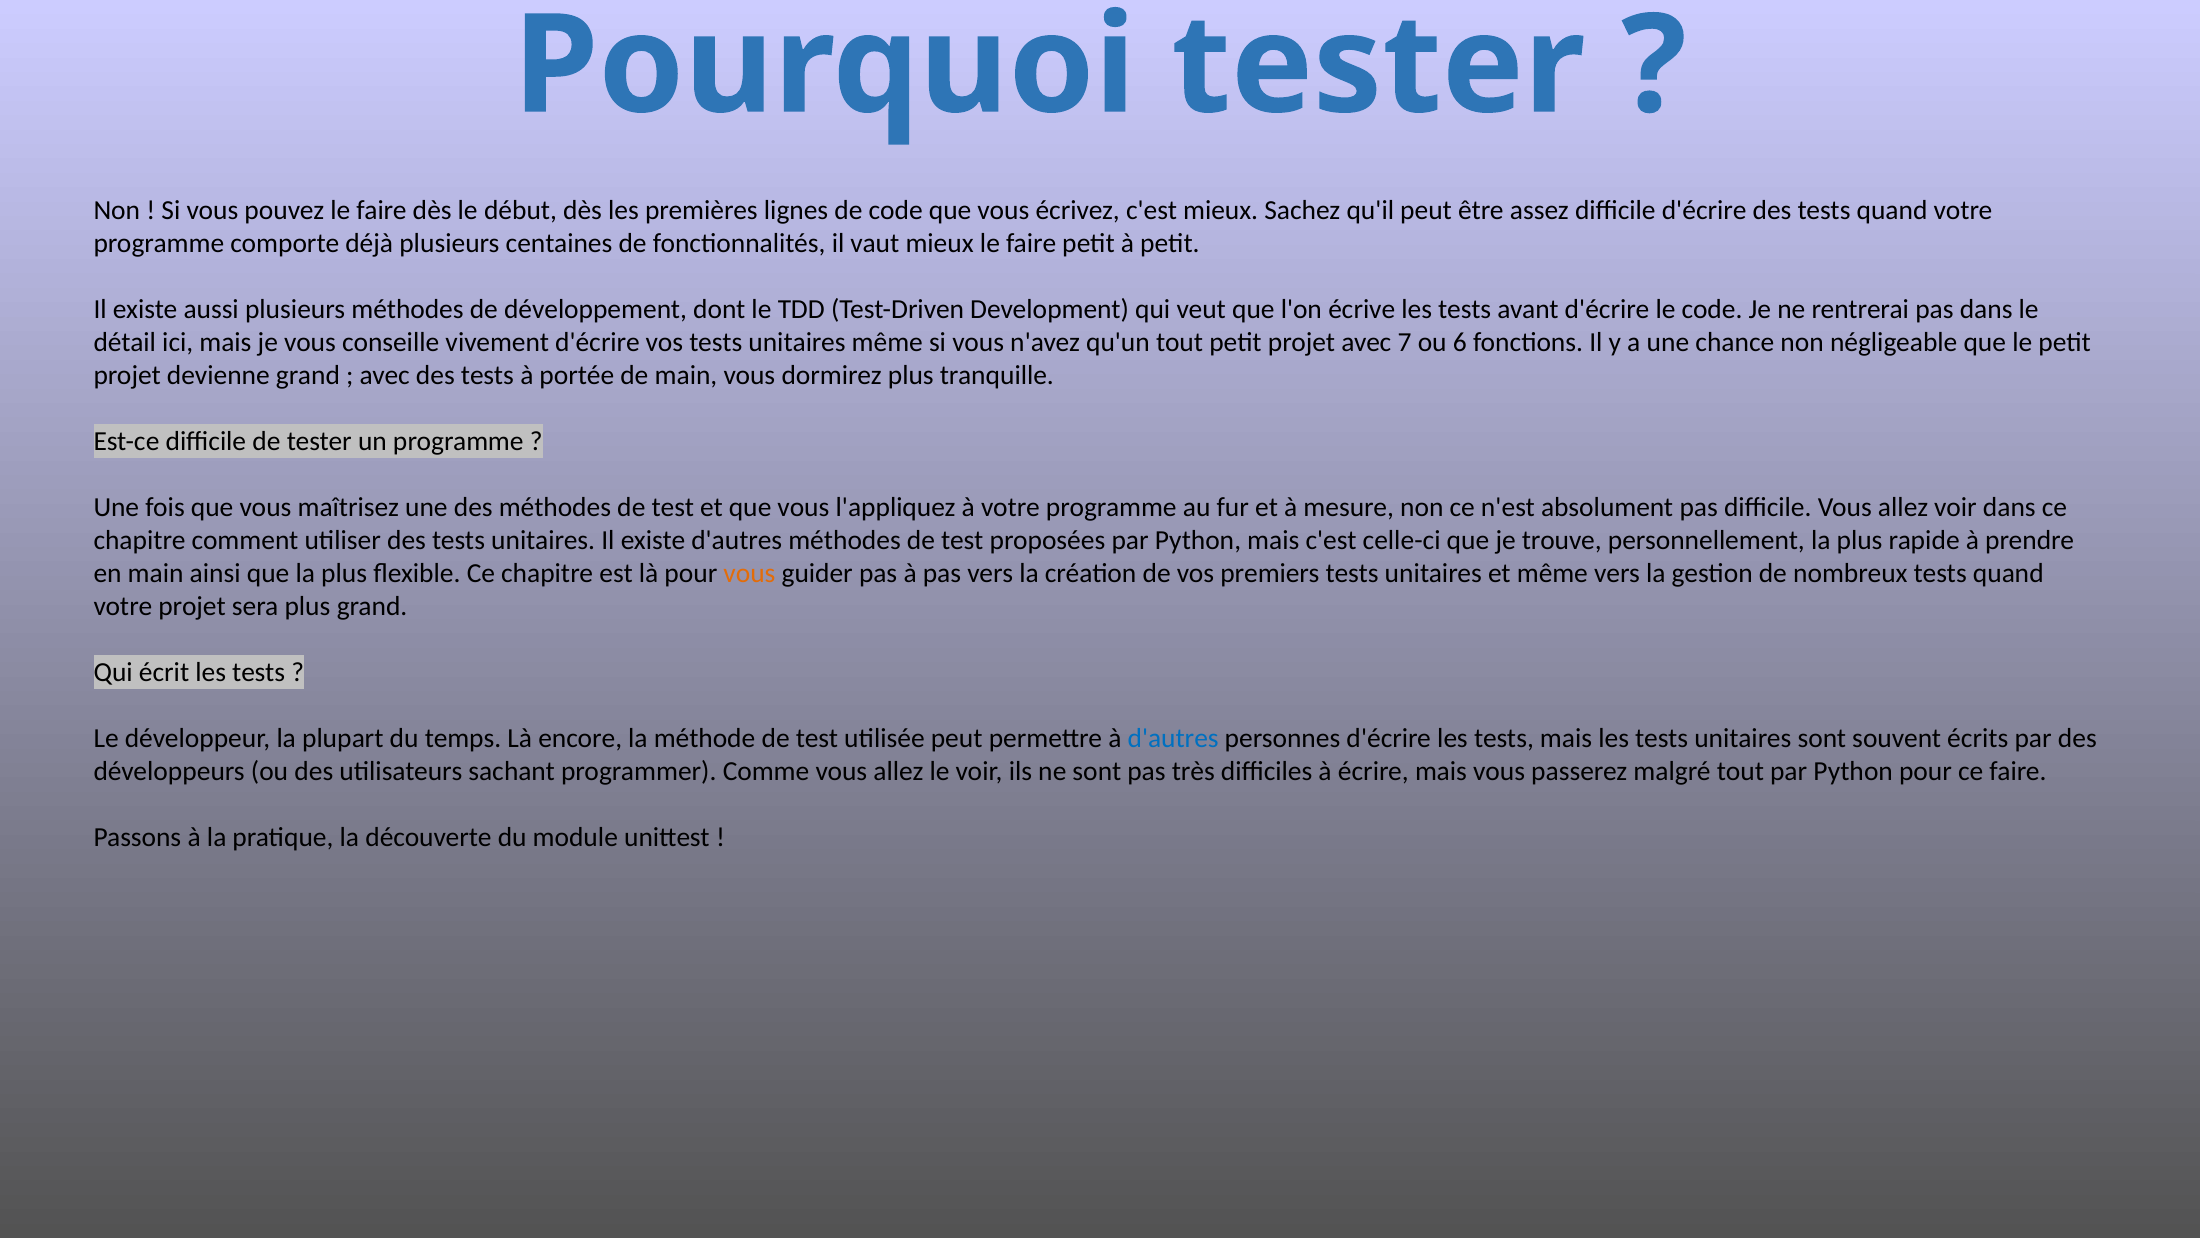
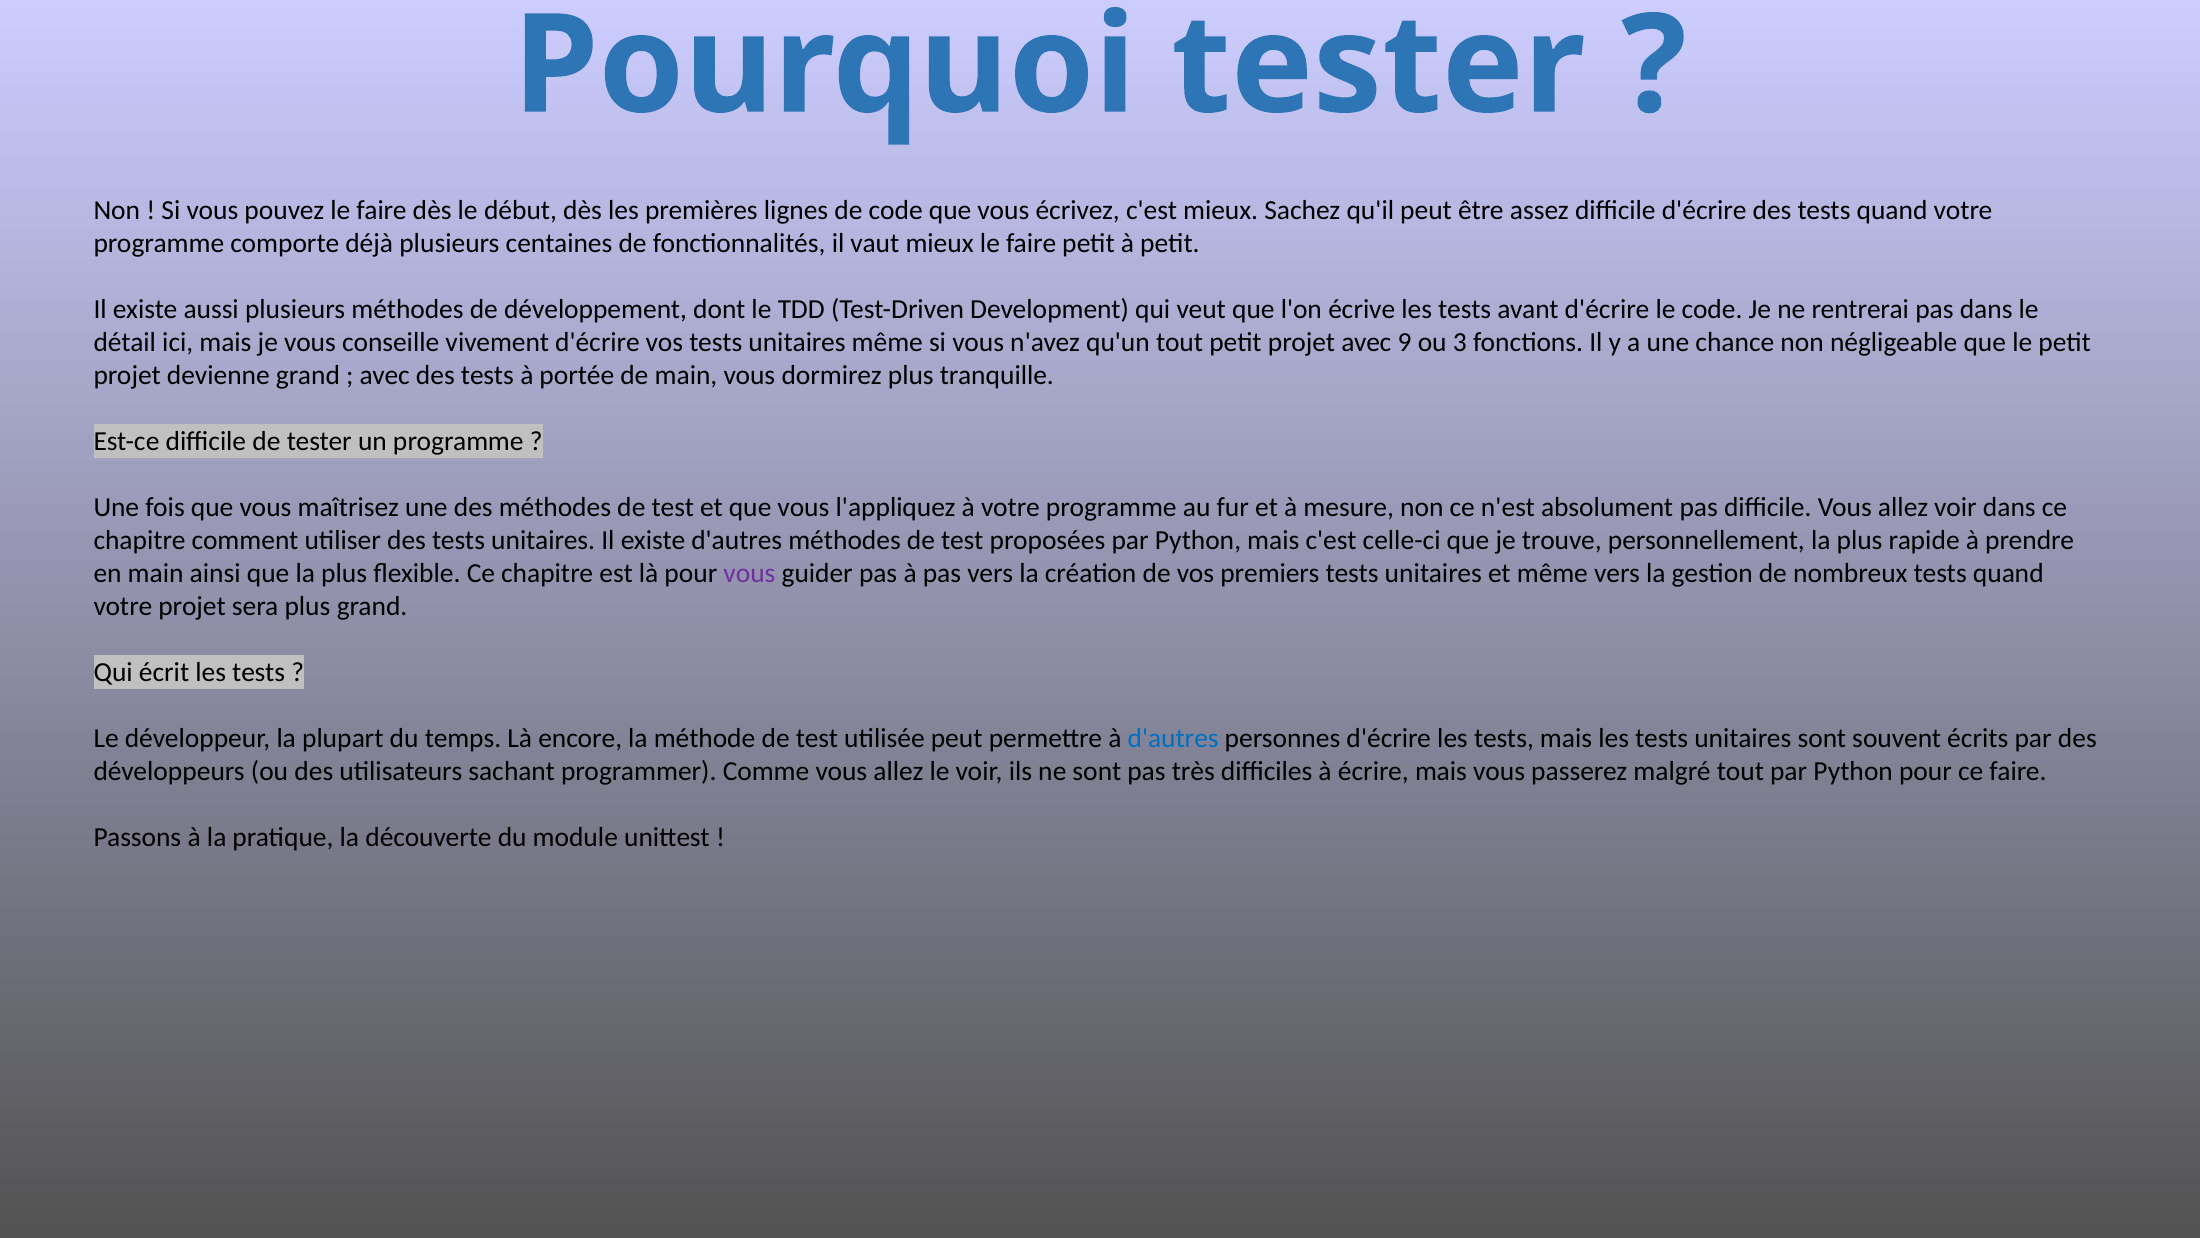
7: 7 -> 9
6: 6 -> 3
vous at (749, 573) colour: orange -> purple
